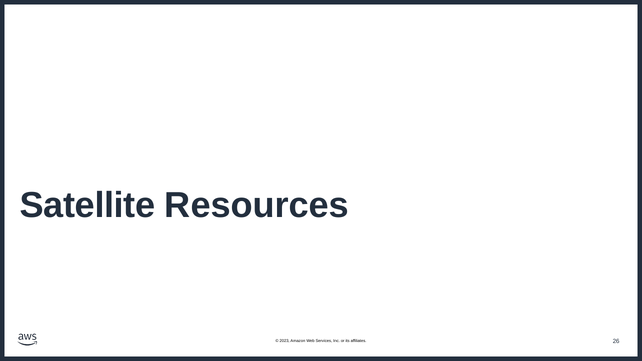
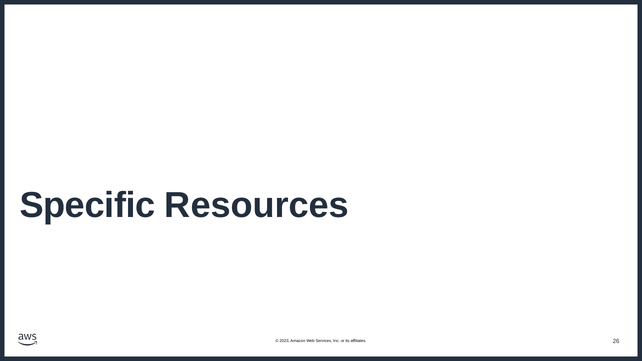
Satellite: Satellite -> Specific
